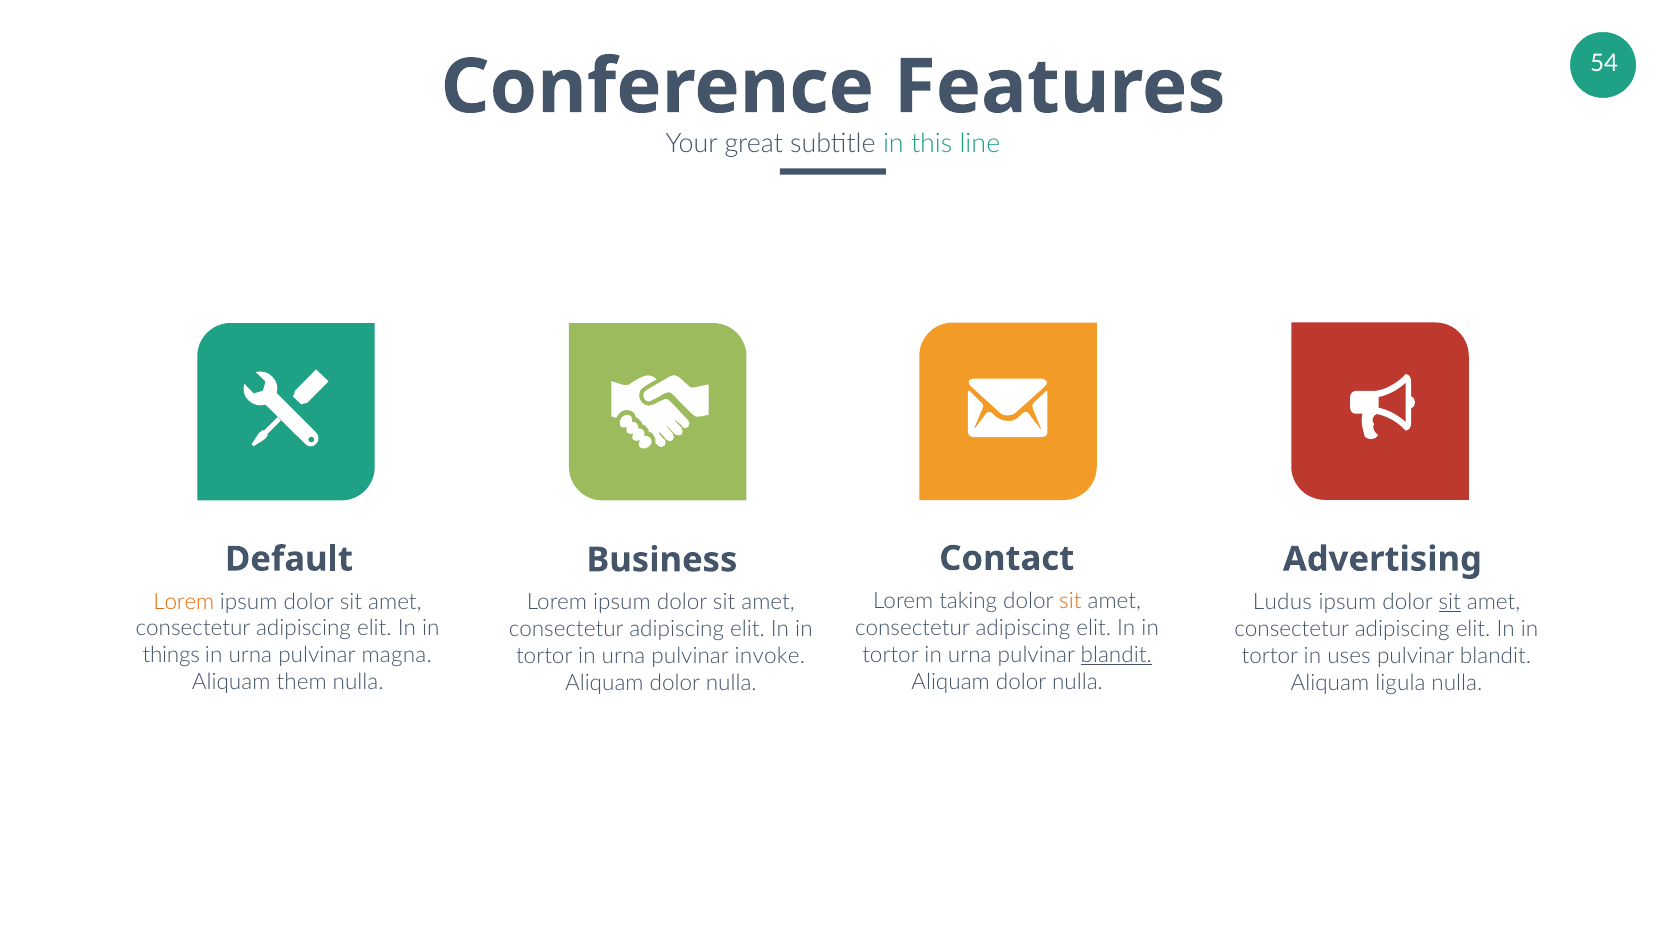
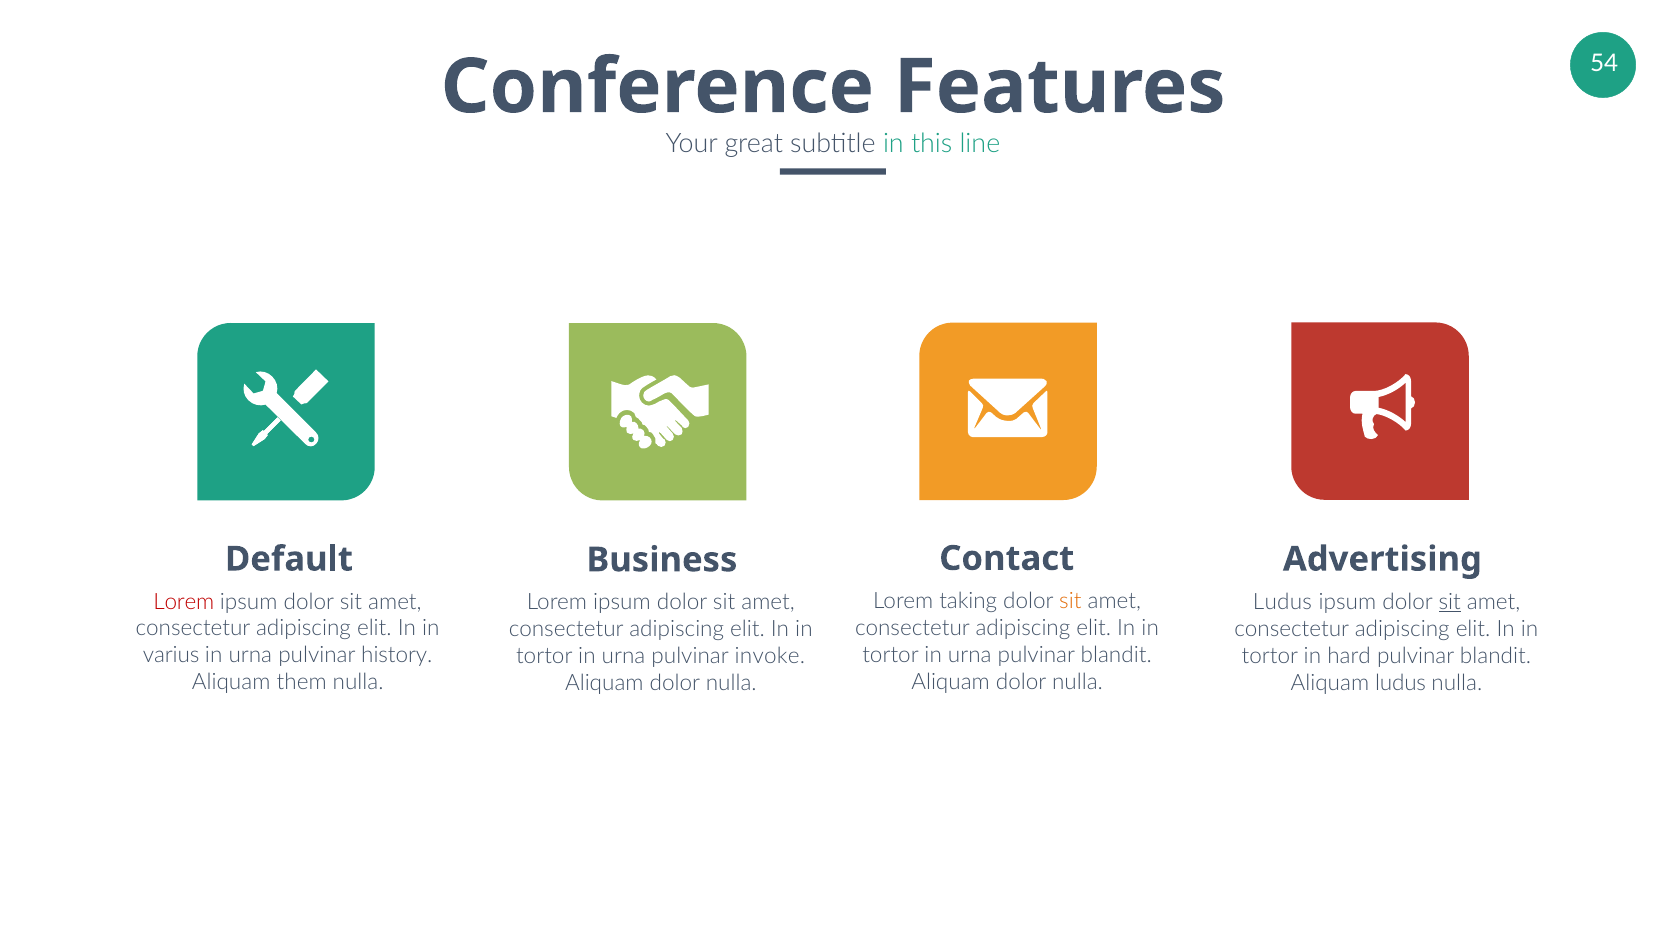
Lorem at (184, 602) colour: orange -> red
blandit at (1116, 655) underline: present -> none
things: things -> varius
magna: magna -> history
uses: uses -> hard
Aliquam ligula: ligula -> ludus
